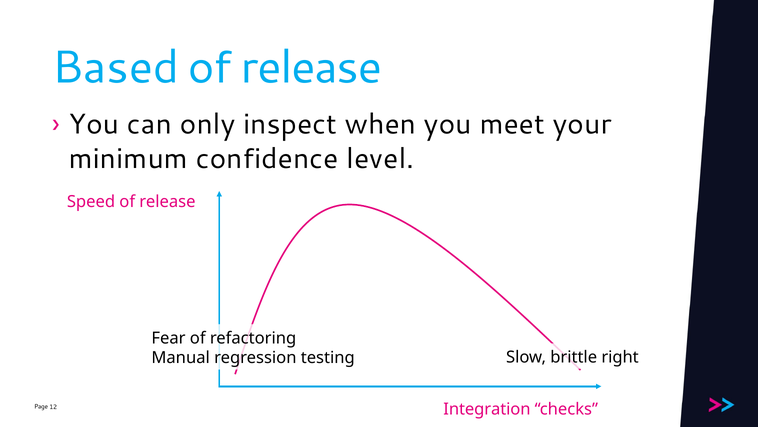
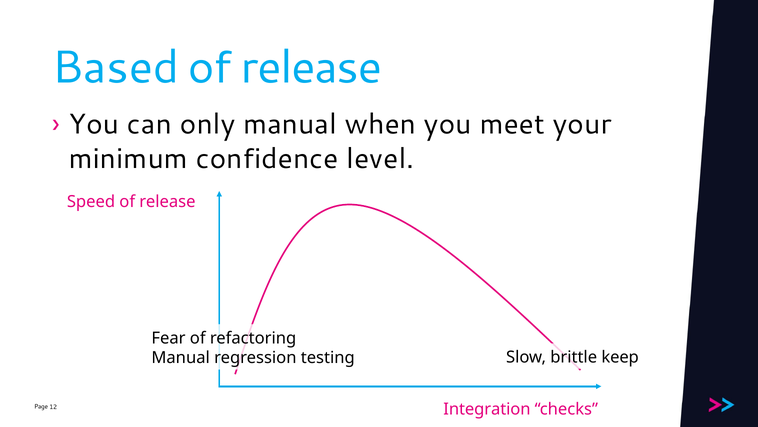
only inspect: inspect -> manual
right: right -> keep
